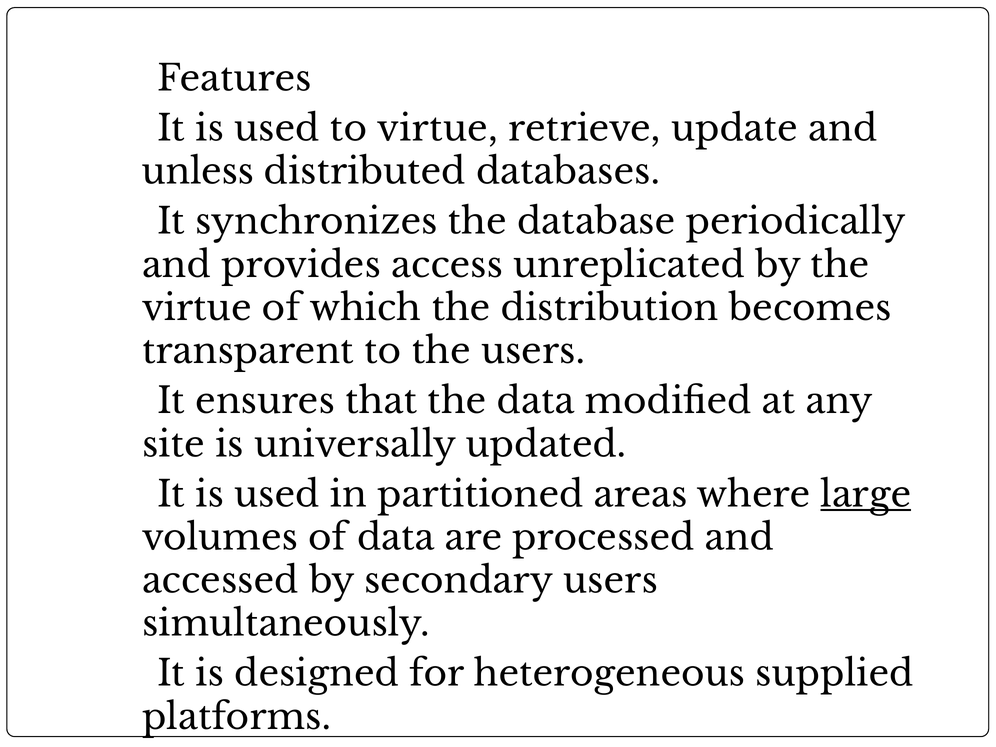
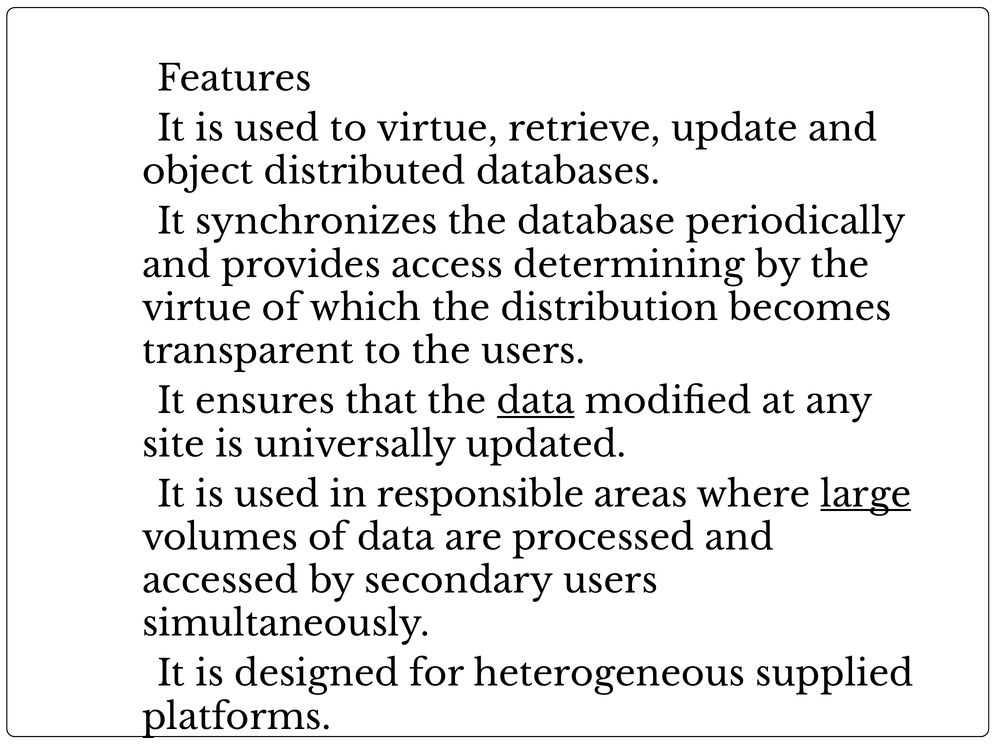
unless: unless -> object
unreplicated: unreplicated -> determining
data at (536, 402) underline: none -> present
partitioned: partitioned -> responsible
